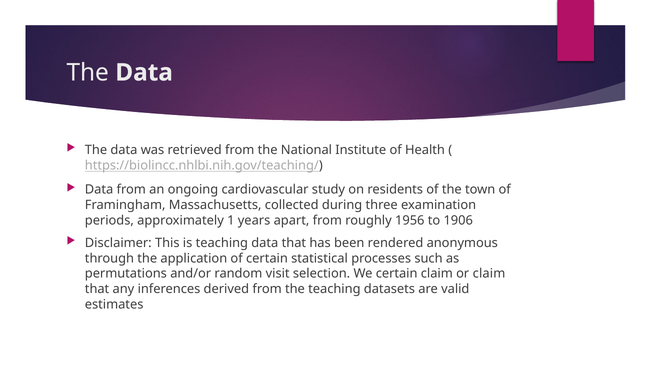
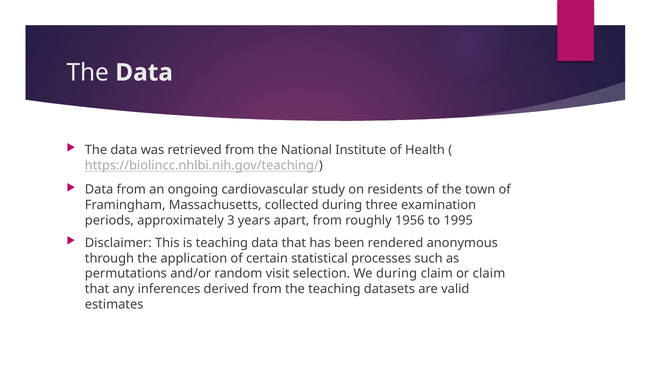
1: 1 -> 3
1906: 1906 -> 1995
We certain: certain -> during
